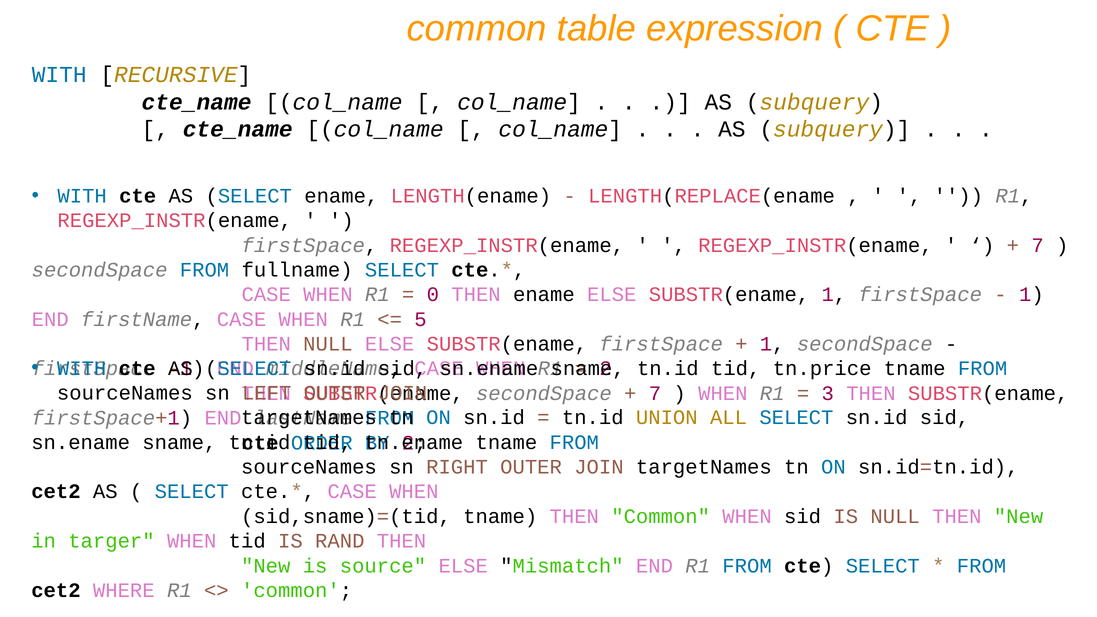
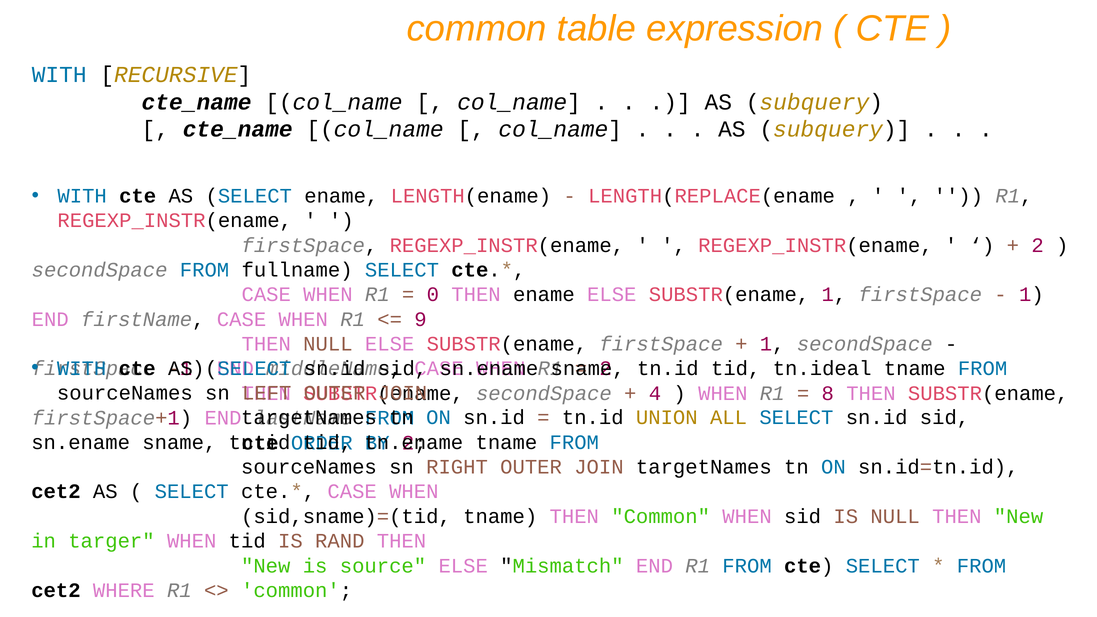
7 at (1038, 245): 7 -> 2
5: 5 -> 9
tn.price: tn.price -> tn.ideal
7 at (655, 393): 7 -> 4
3: 3 -> 8
